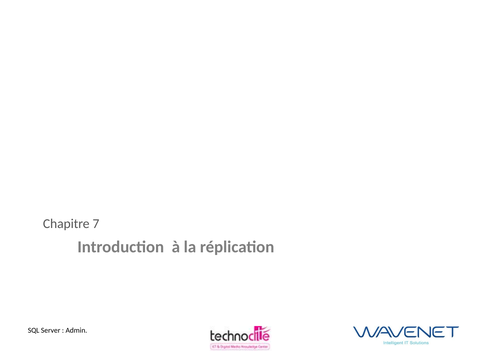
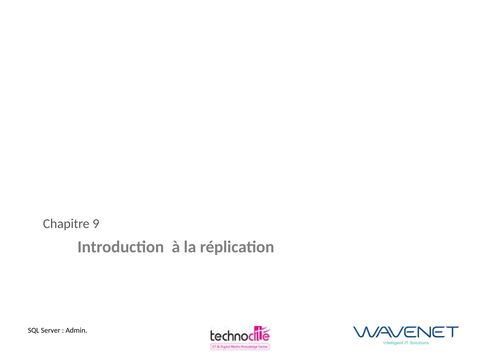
7: 7 -> 9
